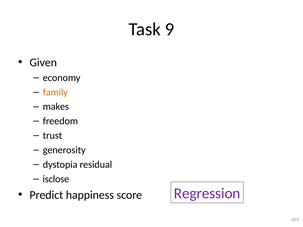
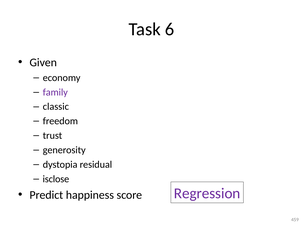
9: 9 -> 6
family colour: orange -> purple
makes: makes -> classic
